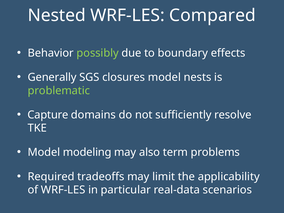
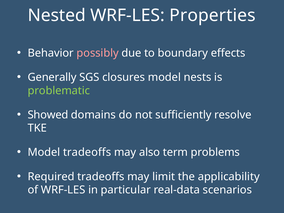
Compared: Compared -> Properties
possibly colour: light green -> pink
Capture: Capture -> Showed
Model modeling: modeling -> tradeoffs
